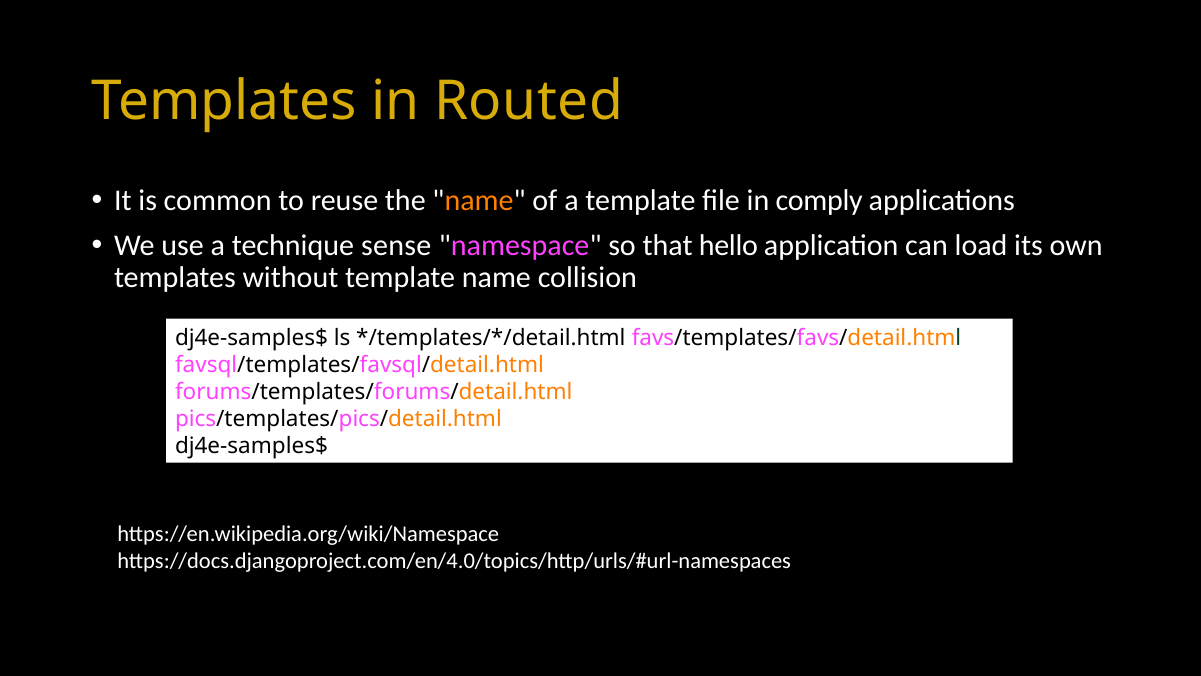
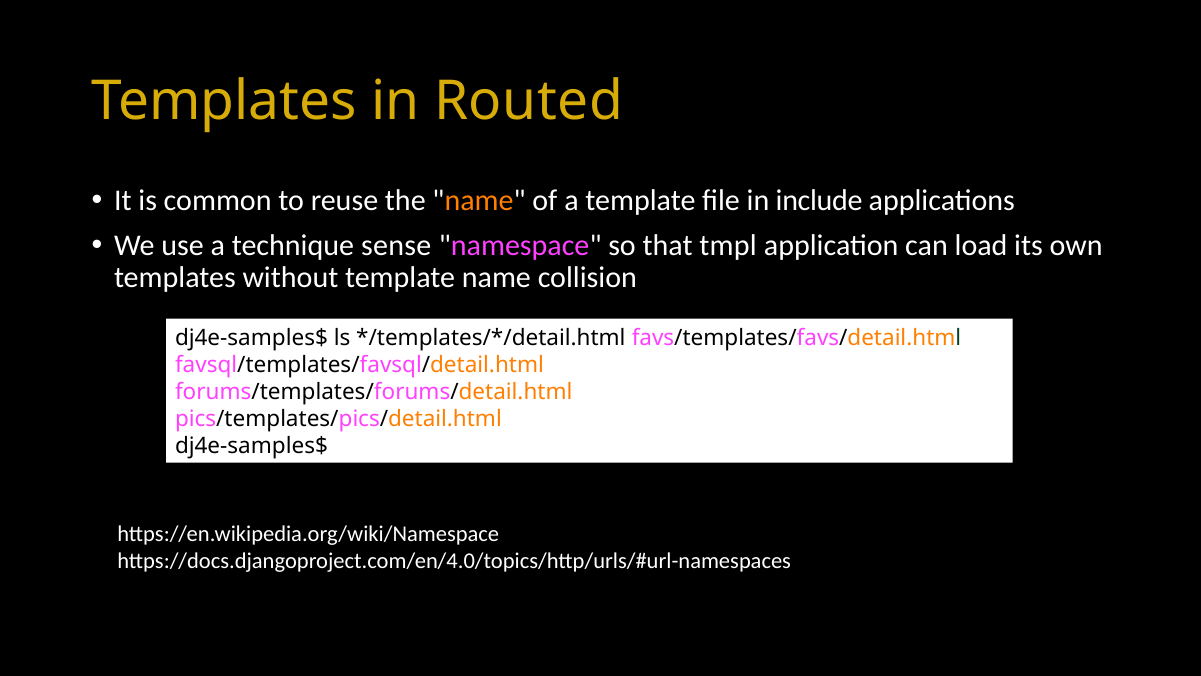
comply: comply -> include
hello: hello -> tmpl
